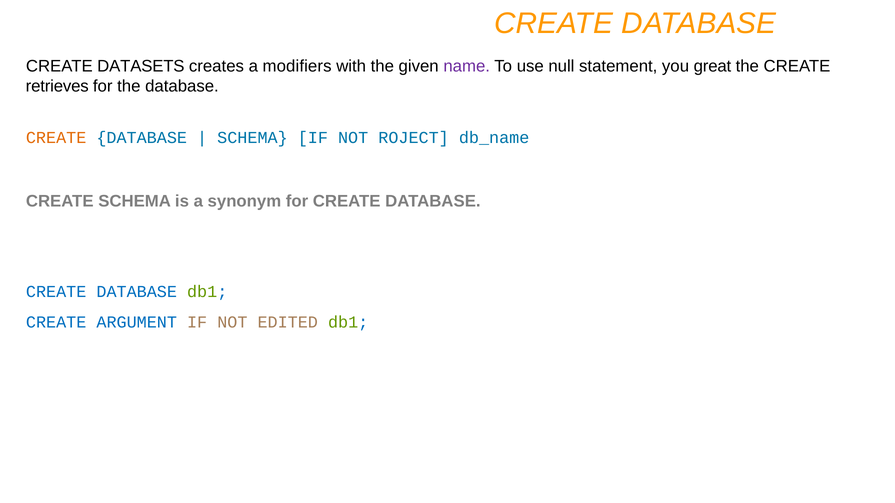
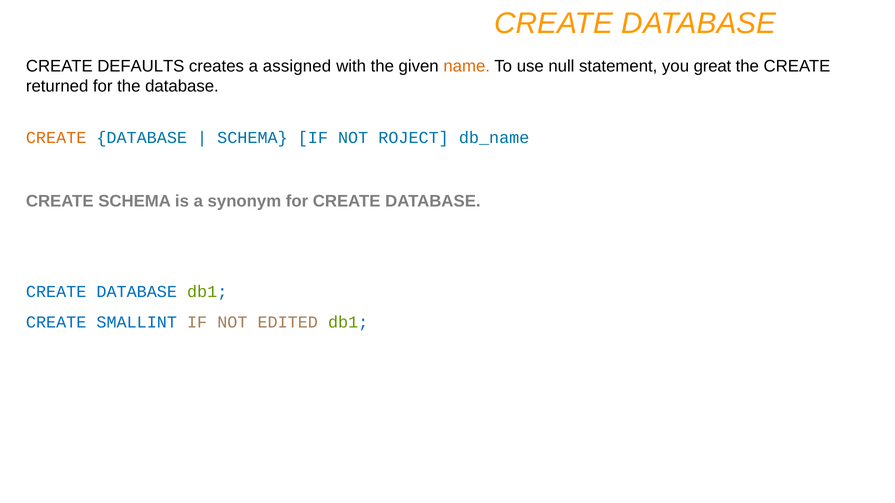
DATASETS: DATASETS -> DEFAULTS
modifiers: modifiers -> assigned
name colour: purple -> orange
retrieves: retrieves -> returned
ARGUMENT: ARGUMENT -> SMALLINT
